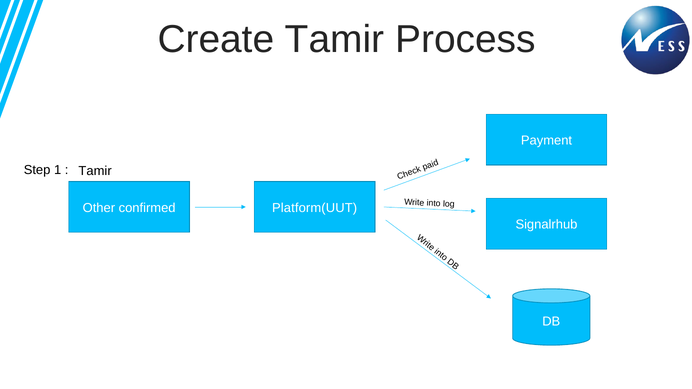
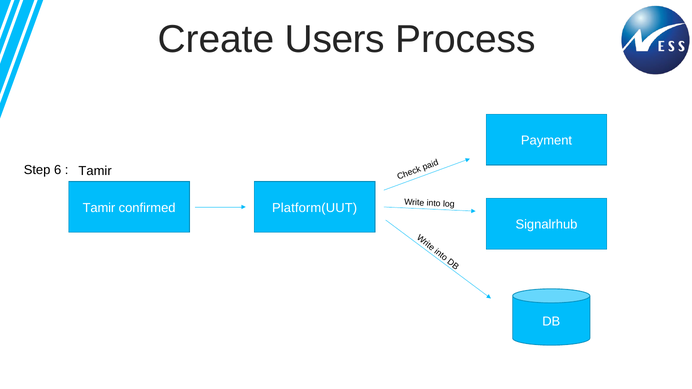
Create Tamir: Tamir -> Users
1: 1 -> 6
Other at (99, 208): Other -> Tamir
